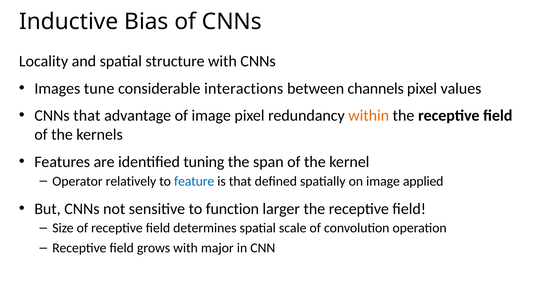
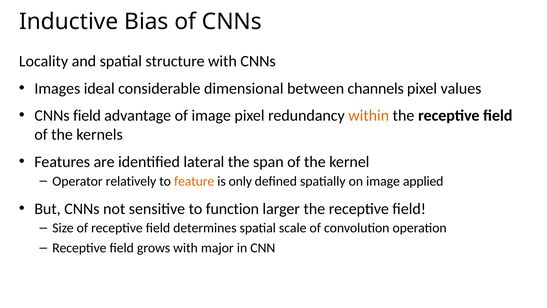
tune: tune -> ideal
interactions: interactions -> dimensional
CNNs that: that -> field
tuning: tuning -> lateral
feature colour: blue -> orange
is that: that -> only
